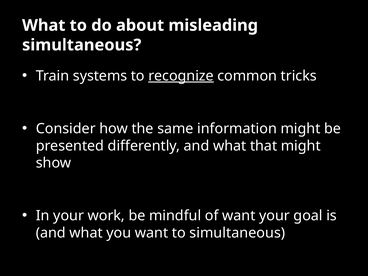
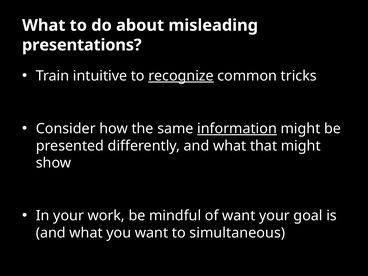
simultaneous at (82, 45): simultaneous -> presentations
systems: systems -> intuitive
information underline: none -> present
